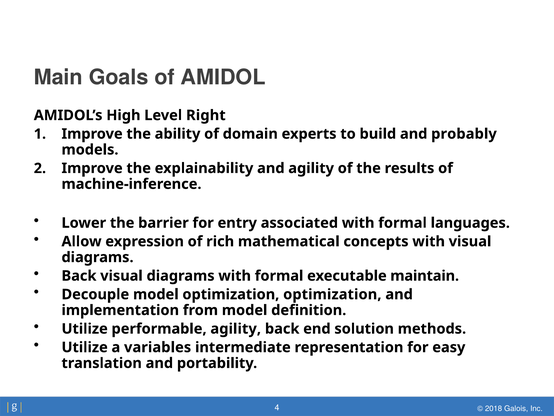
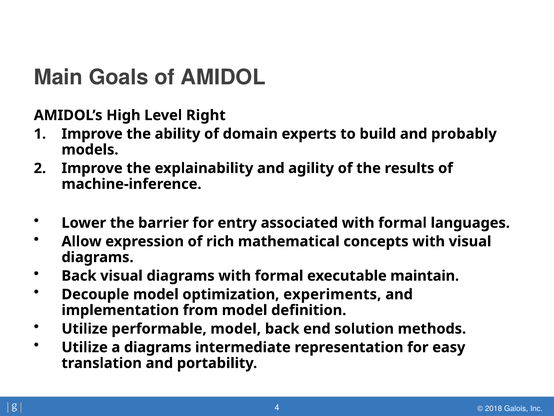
optimization optimization: optimization -> experiments
performable agility: agility -> model
a variables: variables -> diagrams
